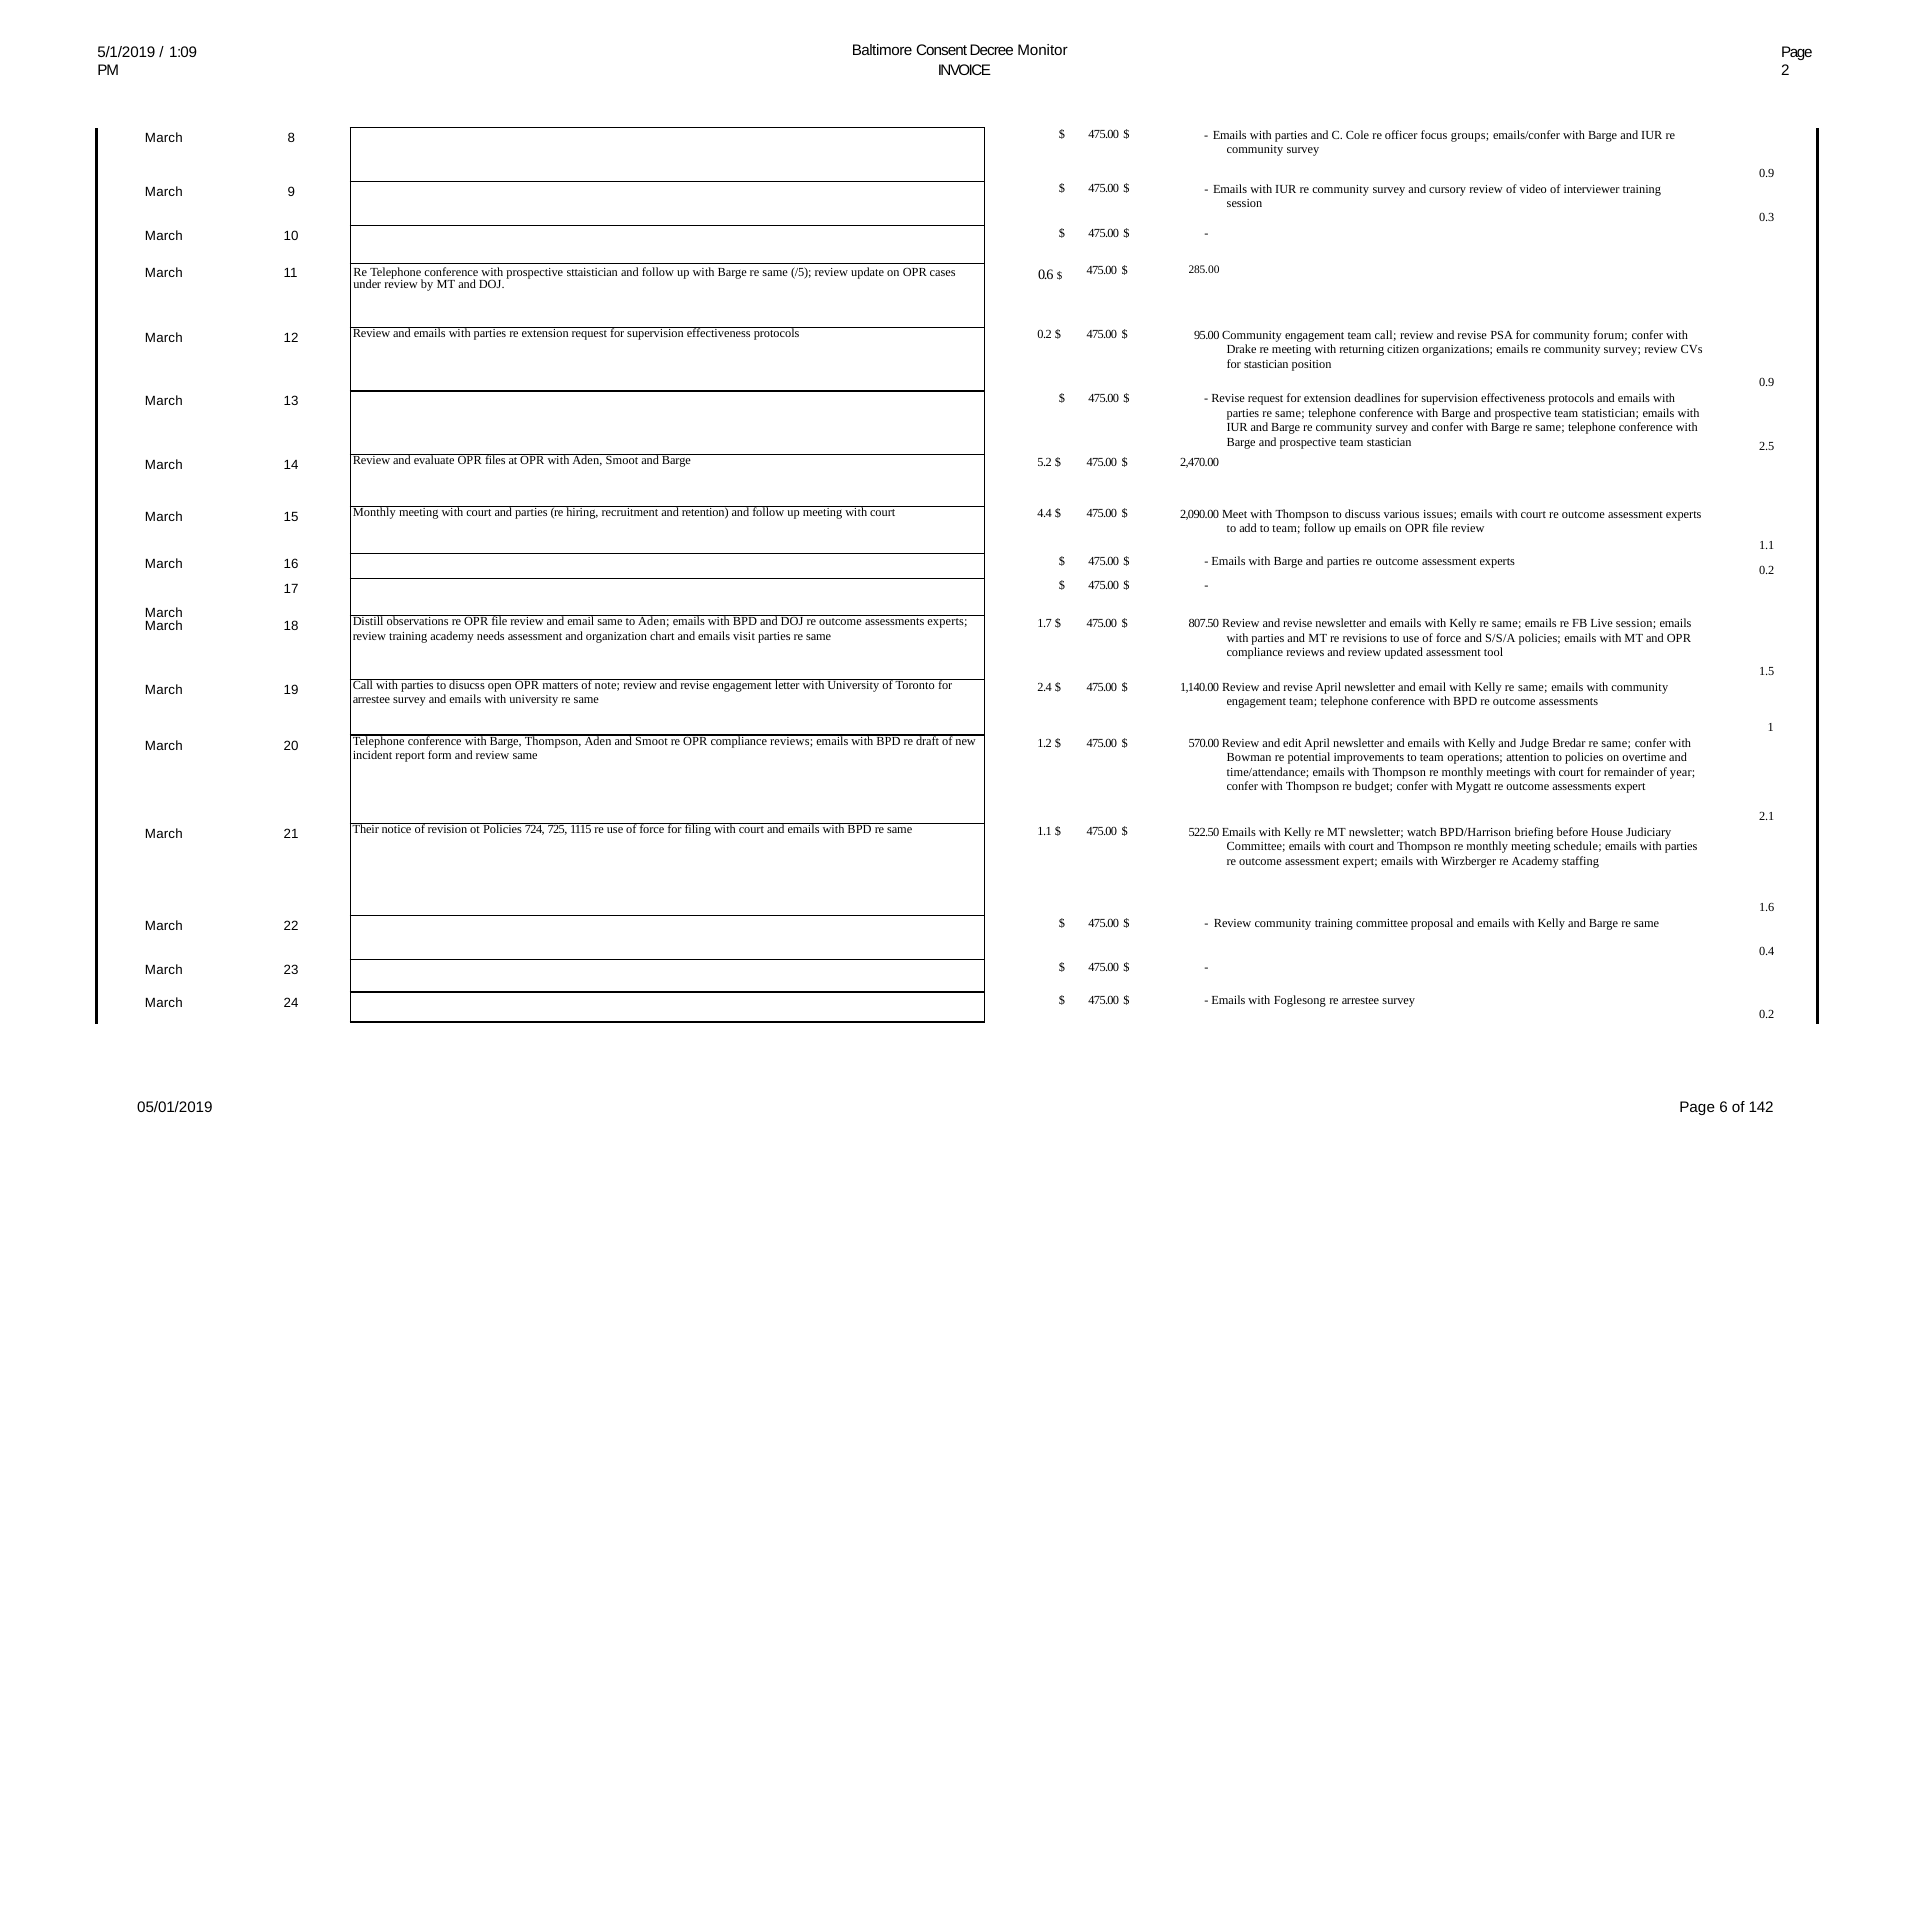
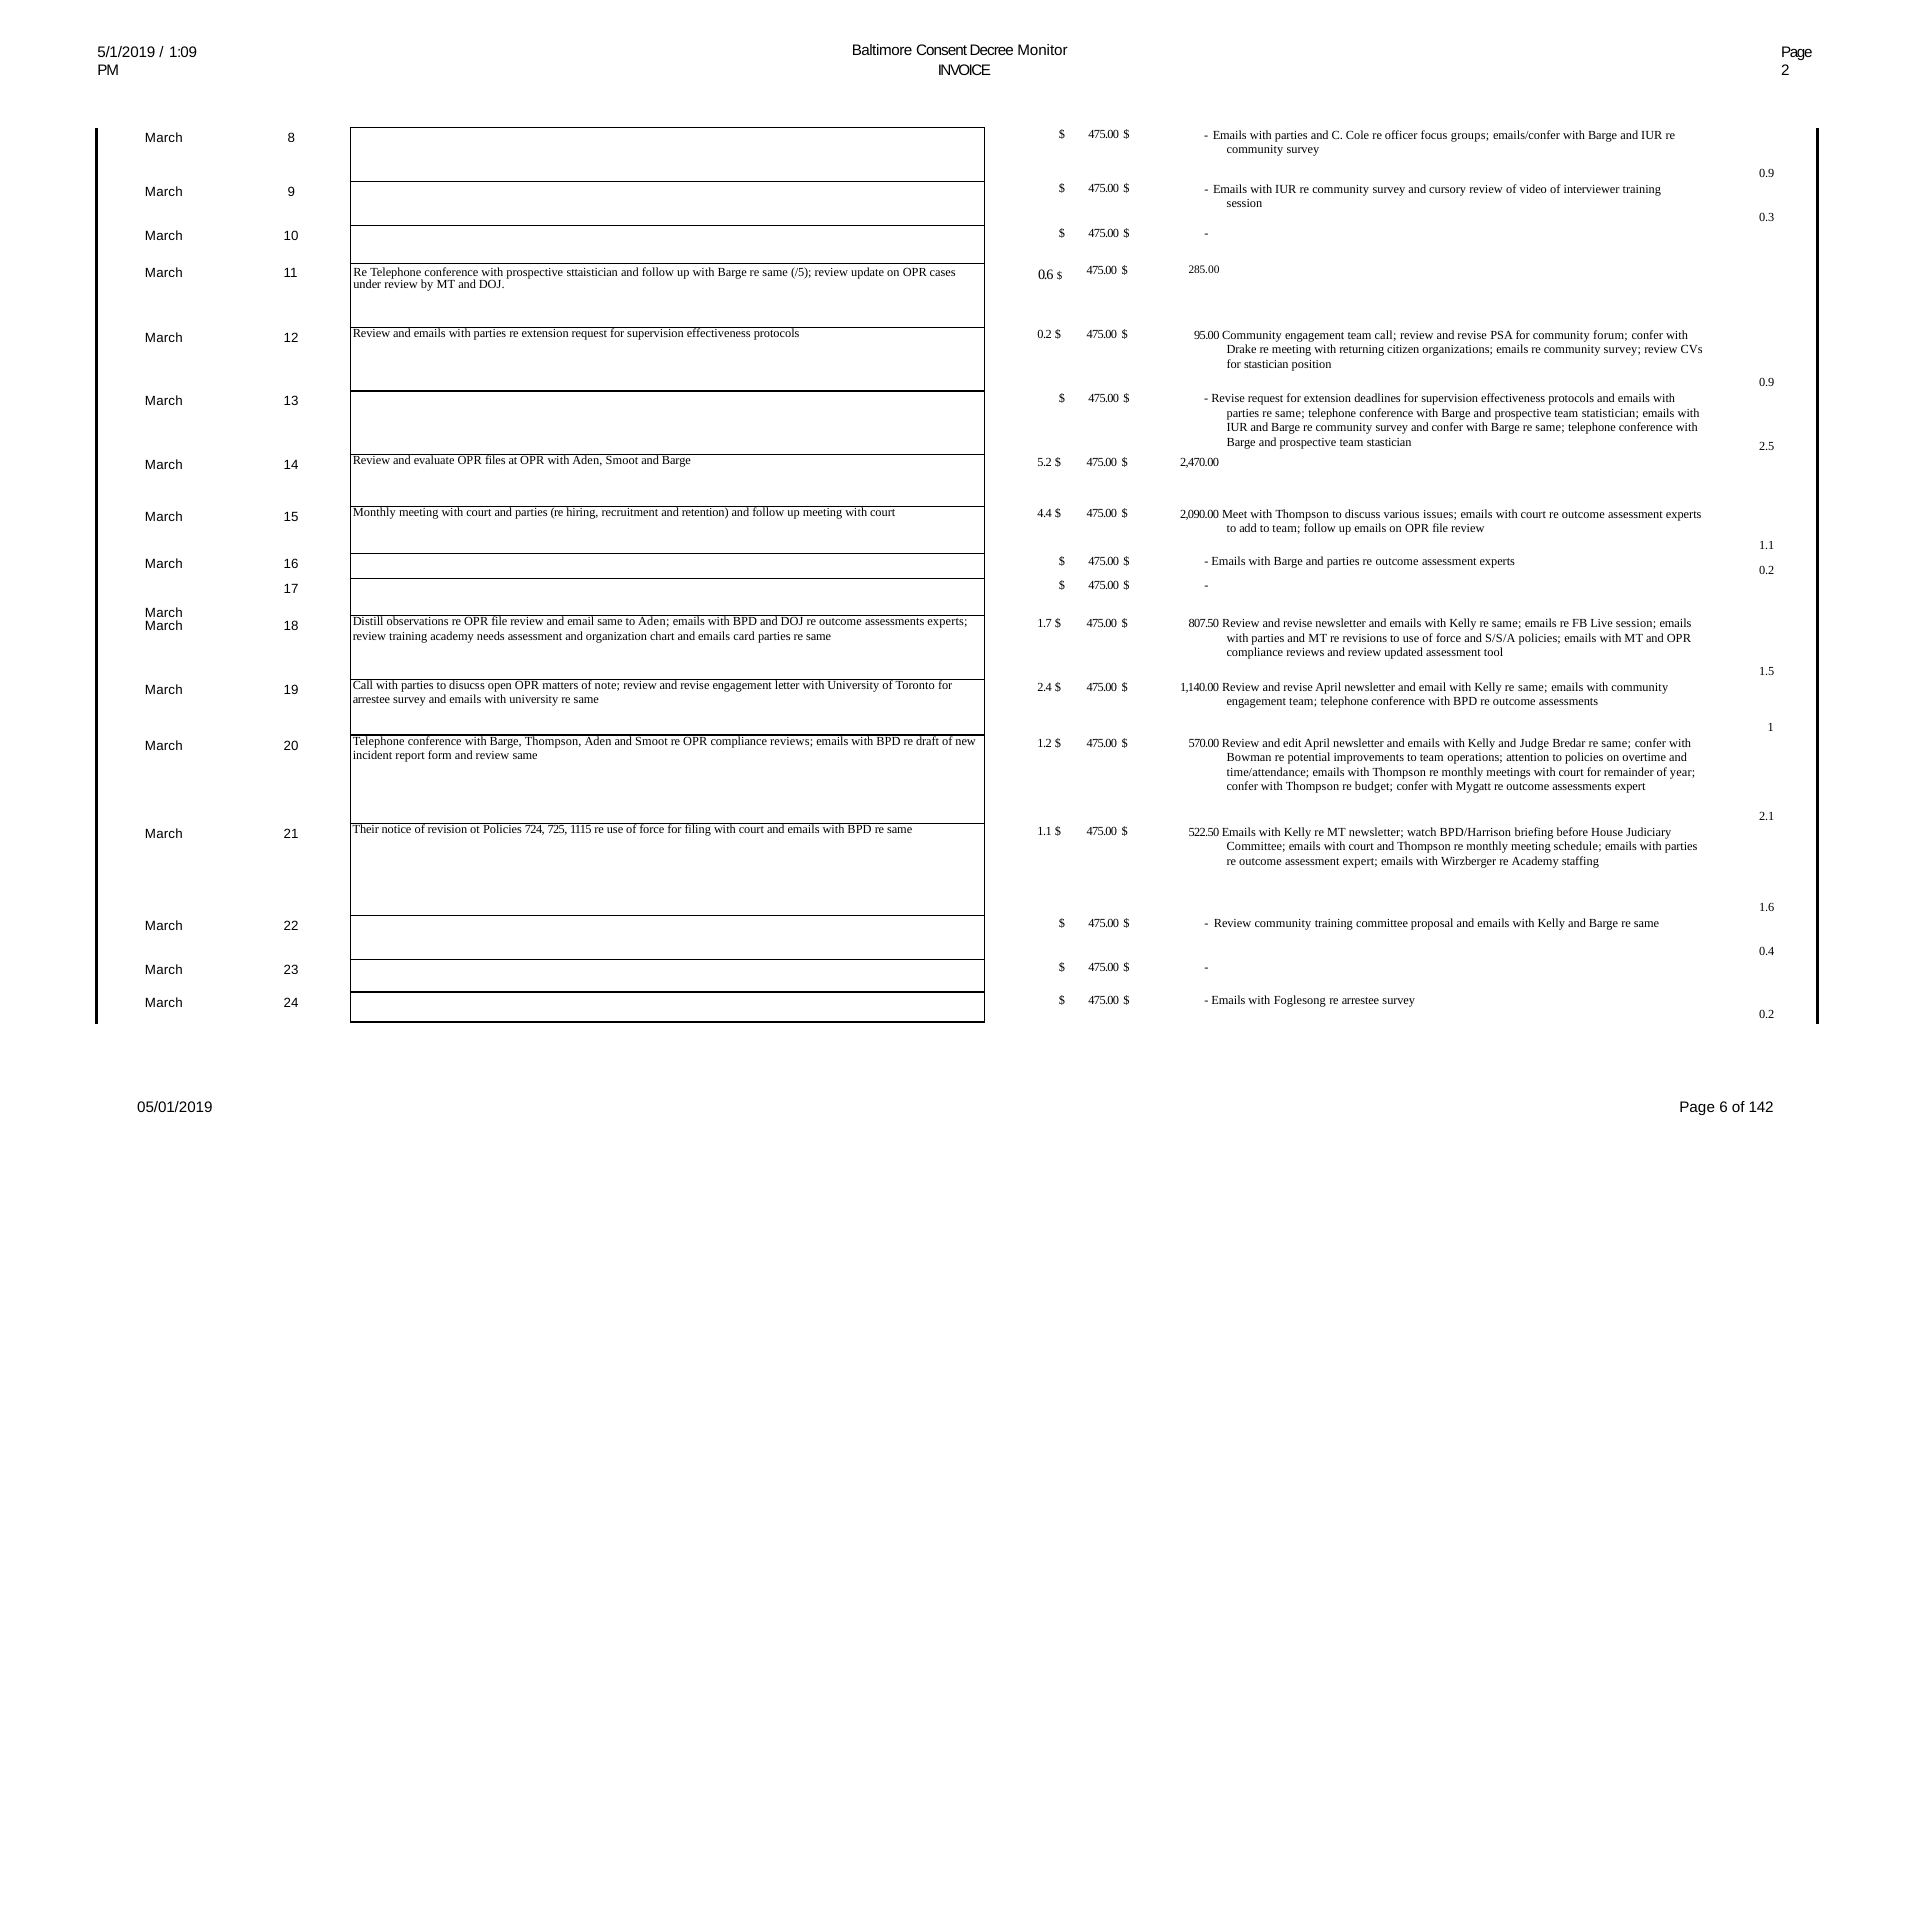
visit: visit -> card
